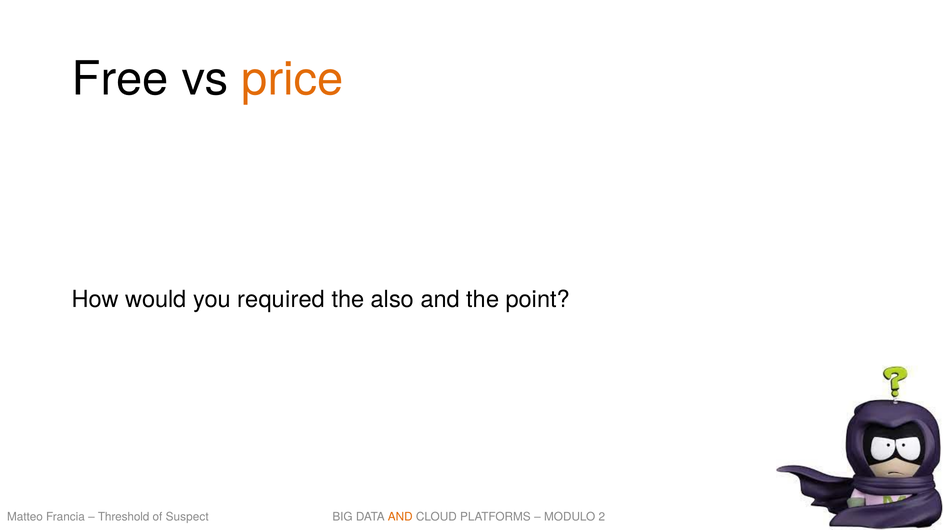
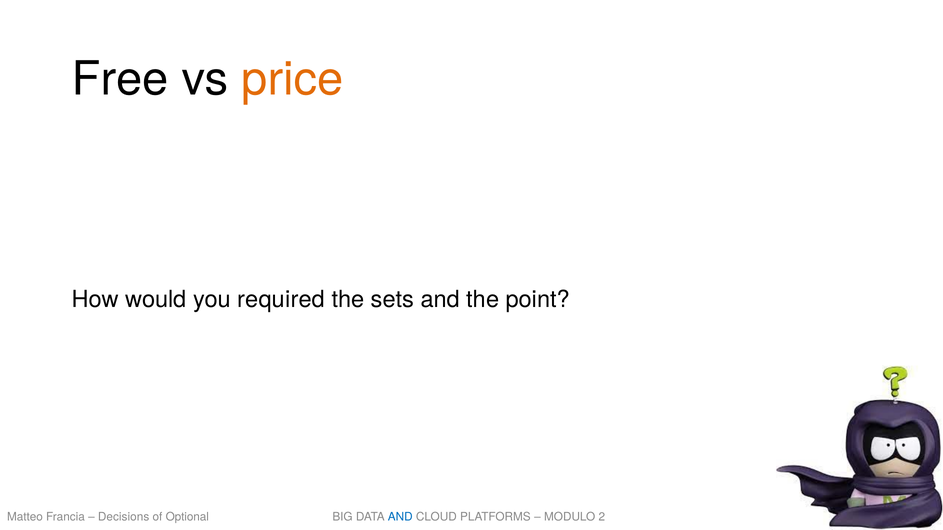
also: also -> sets
Threshold: Threshold -> Decisions
Suspect: Suspect -> Optional
AND at (400, 517) colour: orange -> blue
